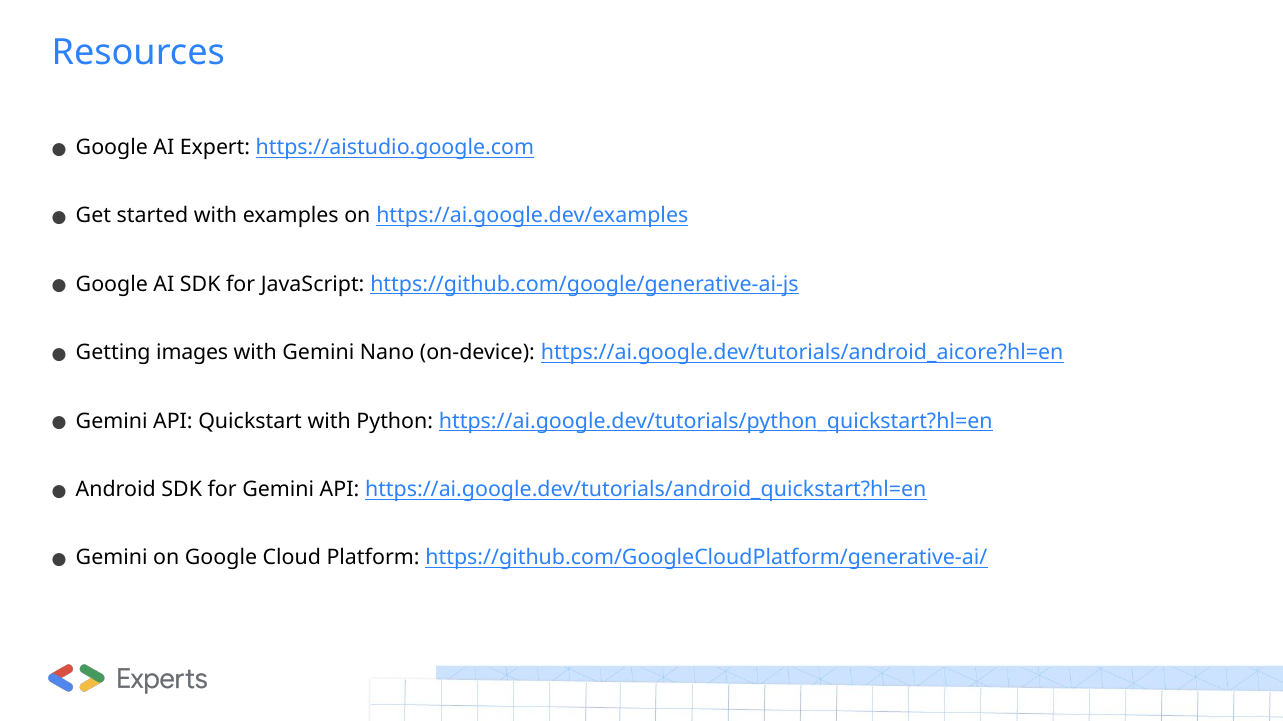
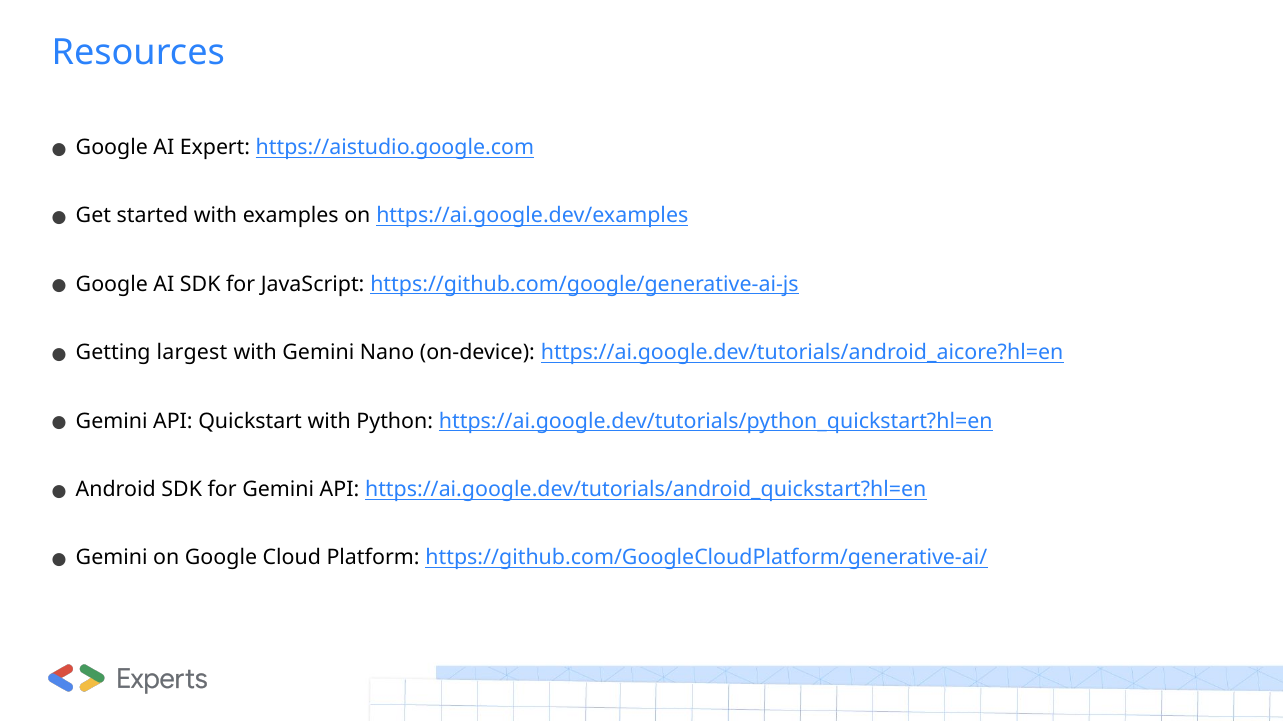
images: images -> largest
